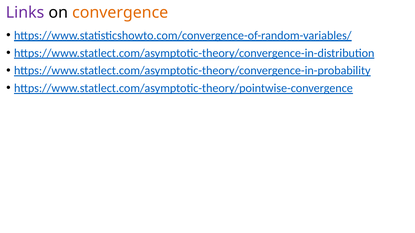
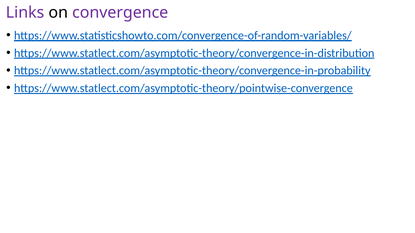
convergence colour: orange -> purple
